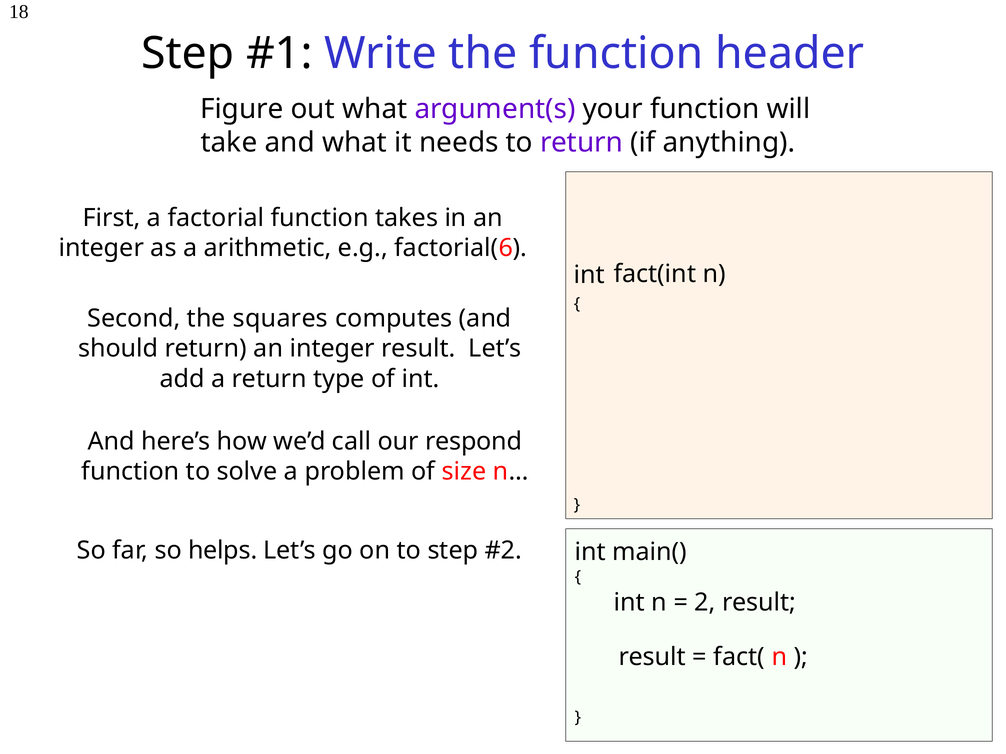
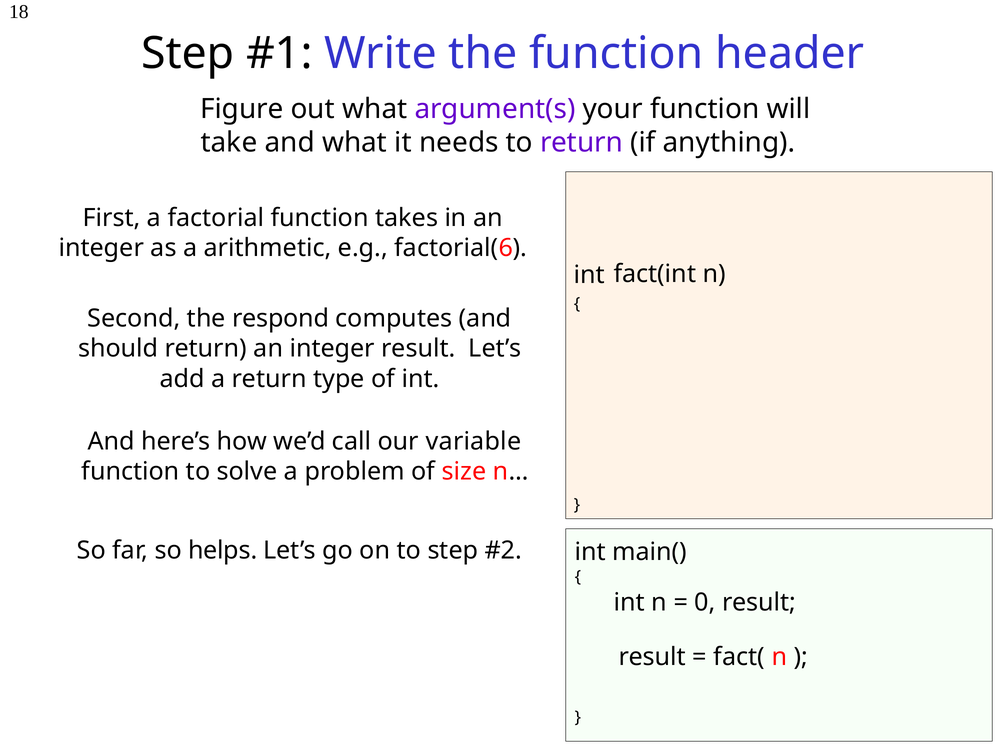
squares: squares -> respond
respond: respond -> variable
2: 2 -> 0
